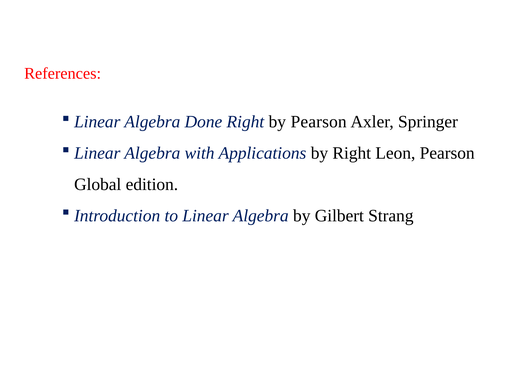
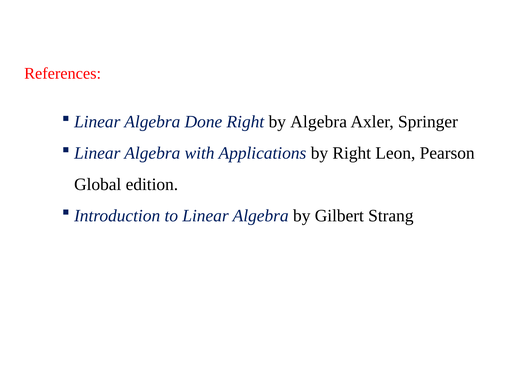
by Pearson: Pearson -> Algebra
